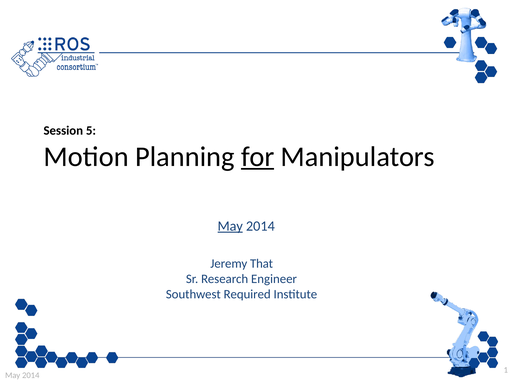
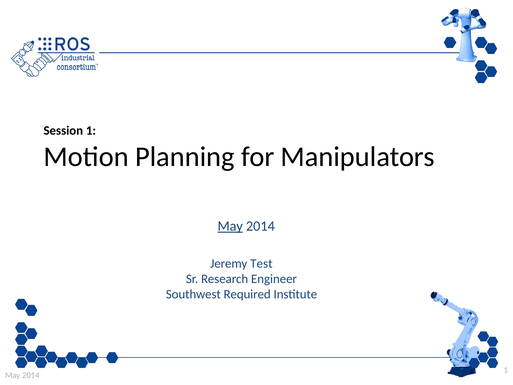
Session 5: 5 -> 1
for underline: present -> none
That: That -> Test
